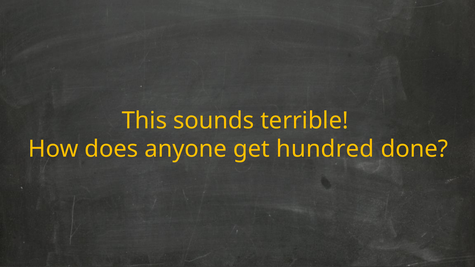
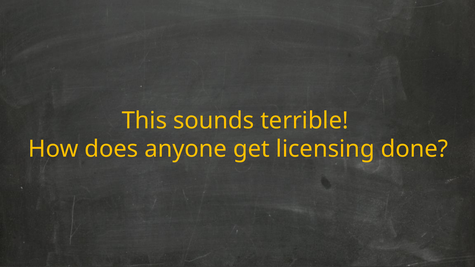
hundred: hundred -> licensing
